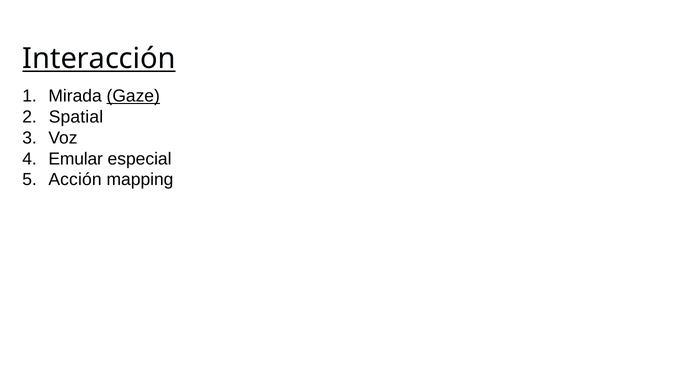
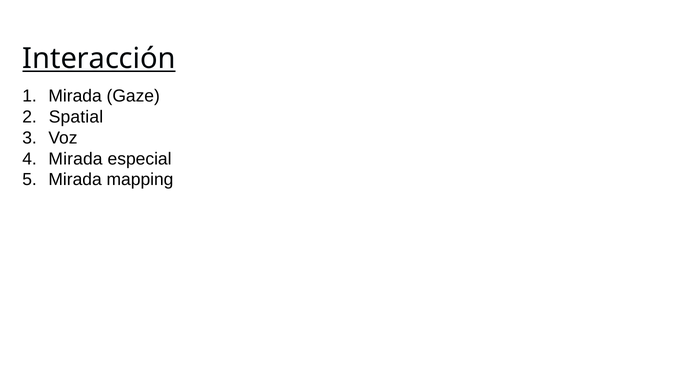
Gaze underline: present -> none
Emular at (76, 159): Emular -> Mirada
Acción at (75, 180): Acción -> Mirada
